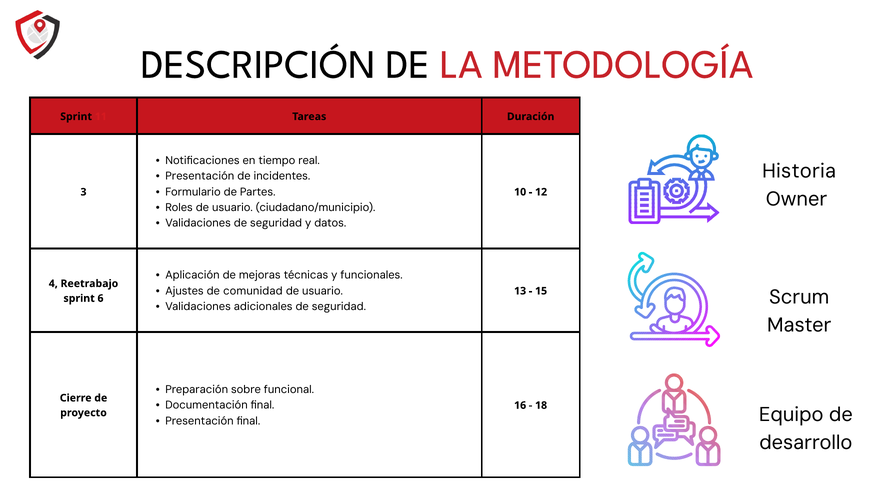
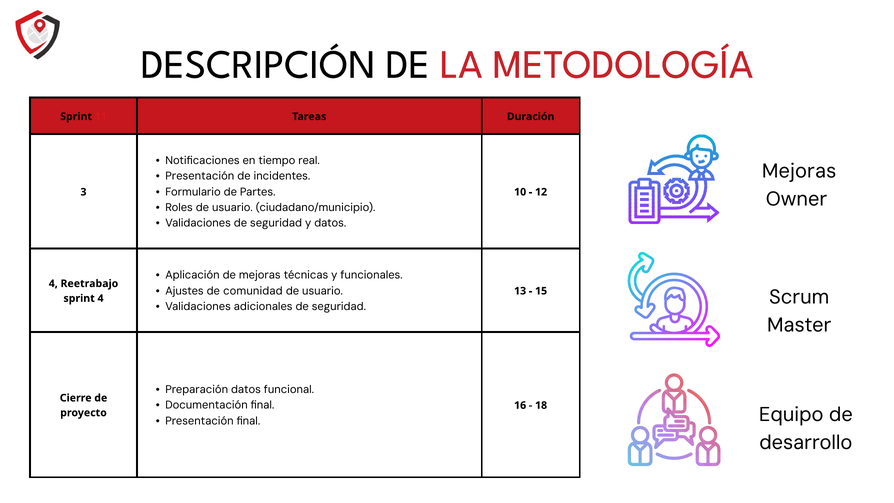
Historia at (799, 171): Historia -> Mejoras
sprint 6: 6 -> 4
Preparación sobre: sobre -> datos
